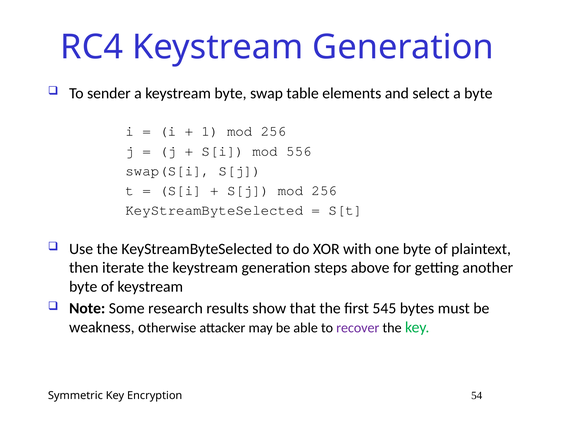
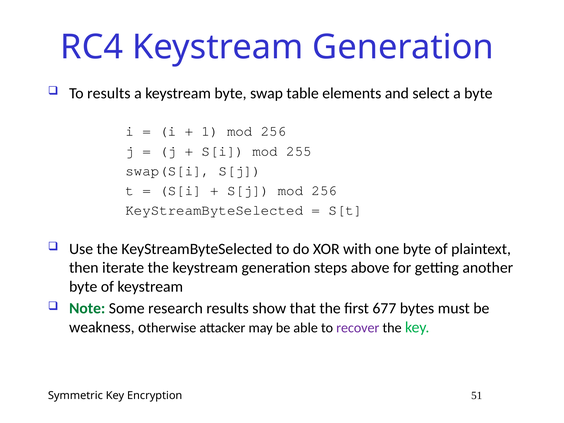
To sender: sender -> results
556: 556 -> 255
Note colour: black -> green
545: 545 -> 677
54: 54 -> 51
